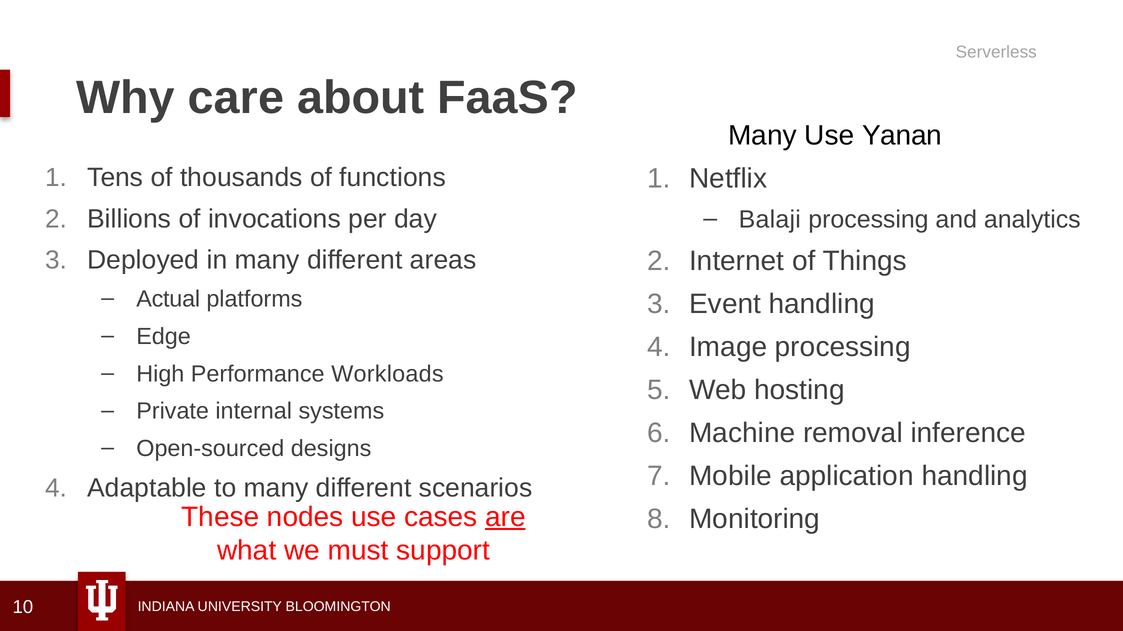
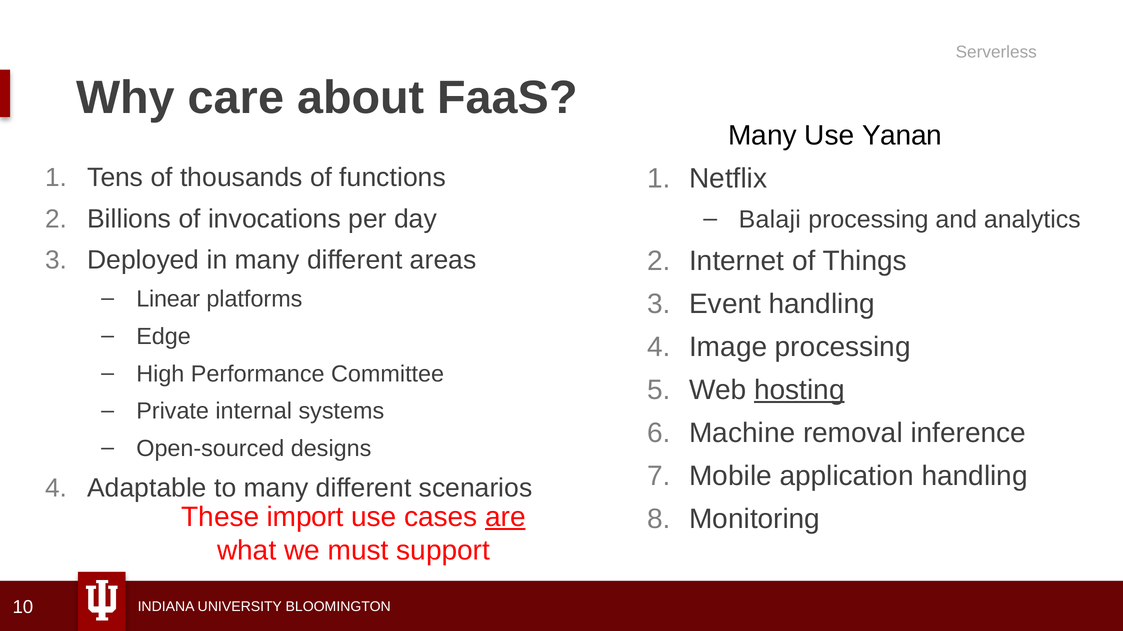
Actual: Actual -> Linear
Workloads: Workloads -> Committee
hosting underline: none -> present
nodes: nodes -> import
